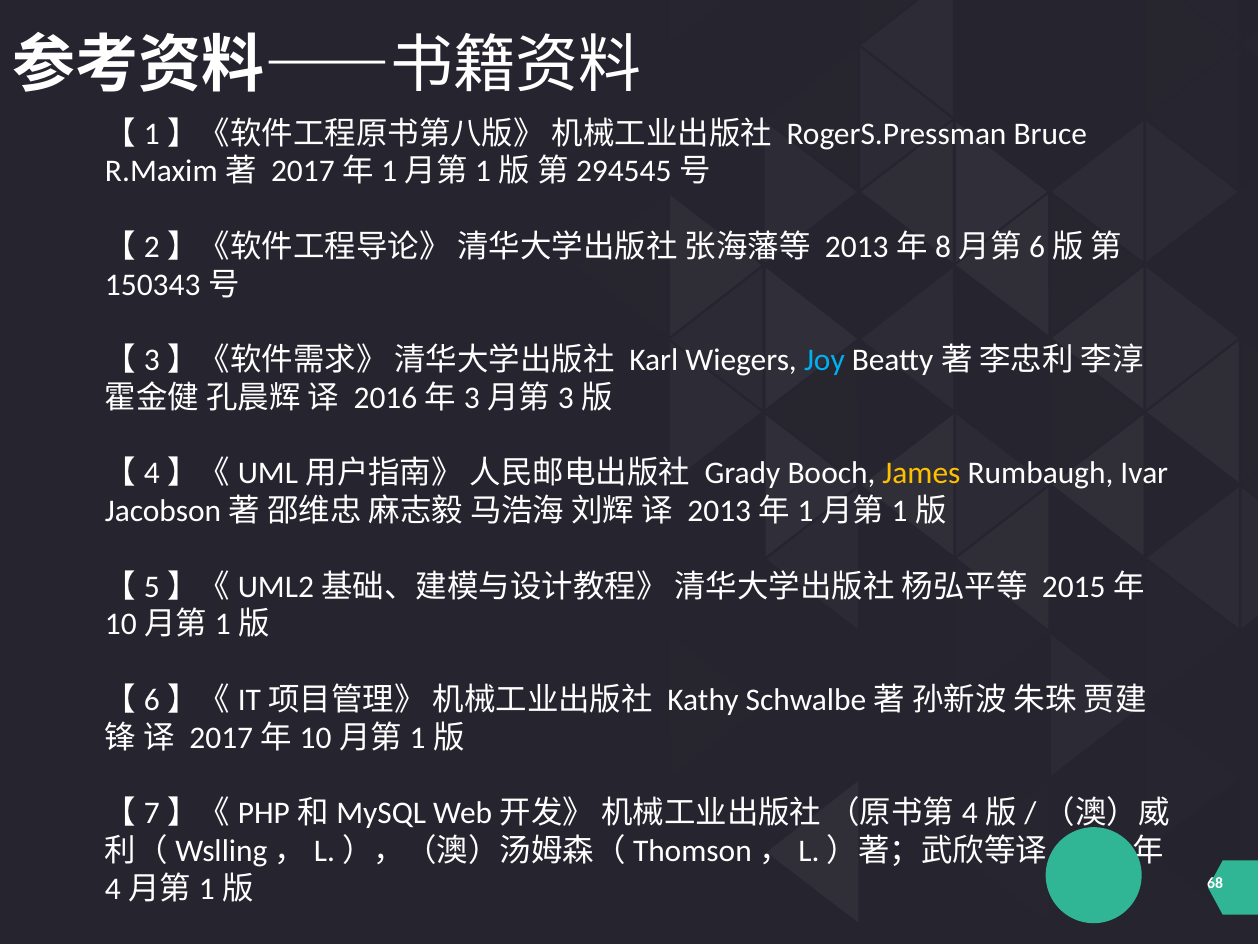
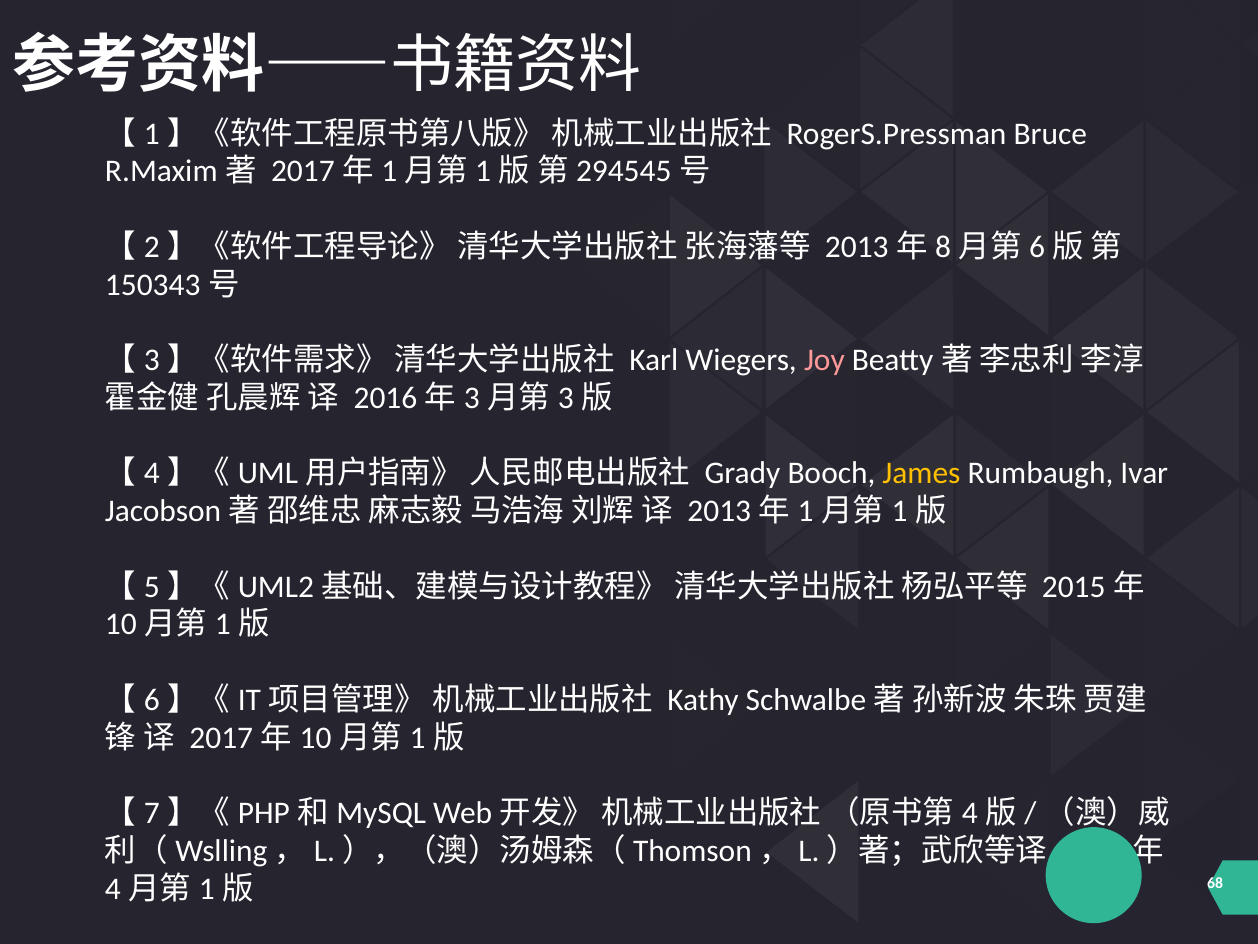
Joy colour: light blue -> pink
